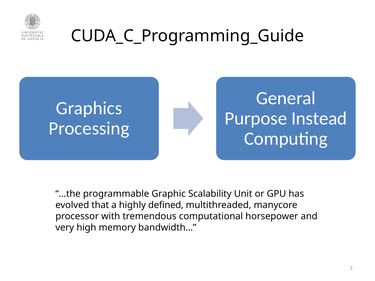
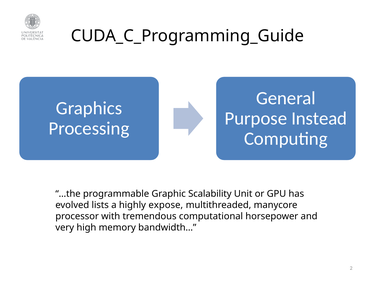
that: that -> lists
defined: defined -> expose
